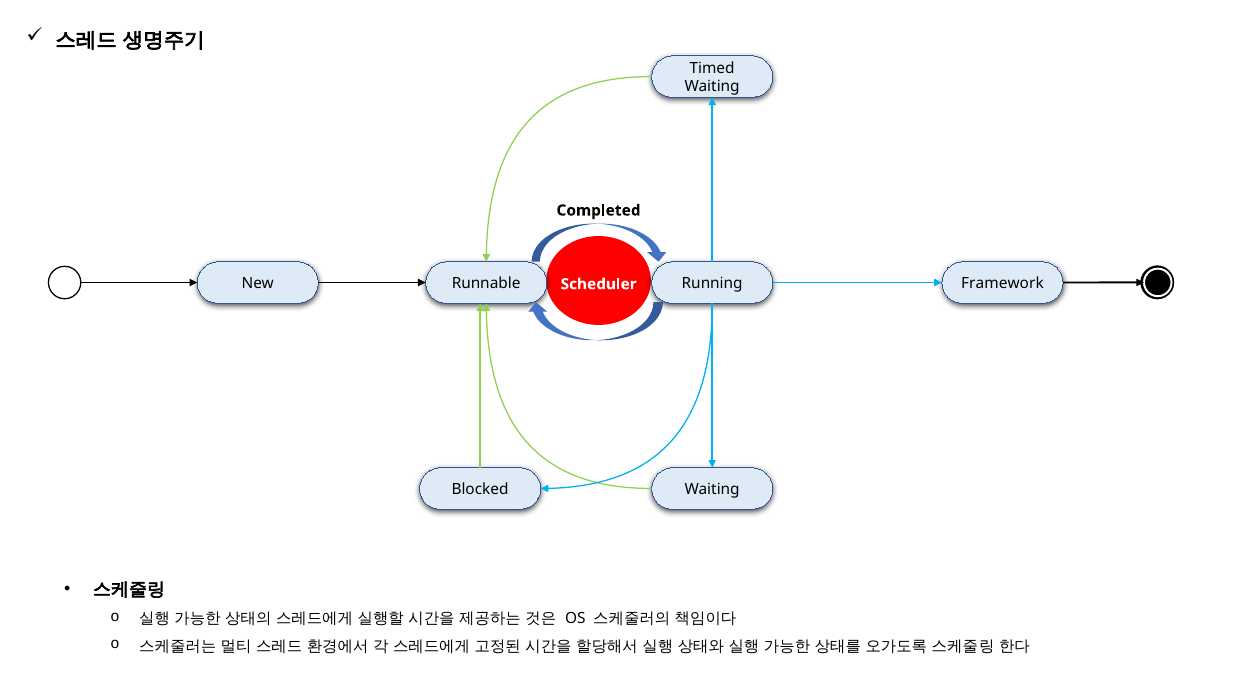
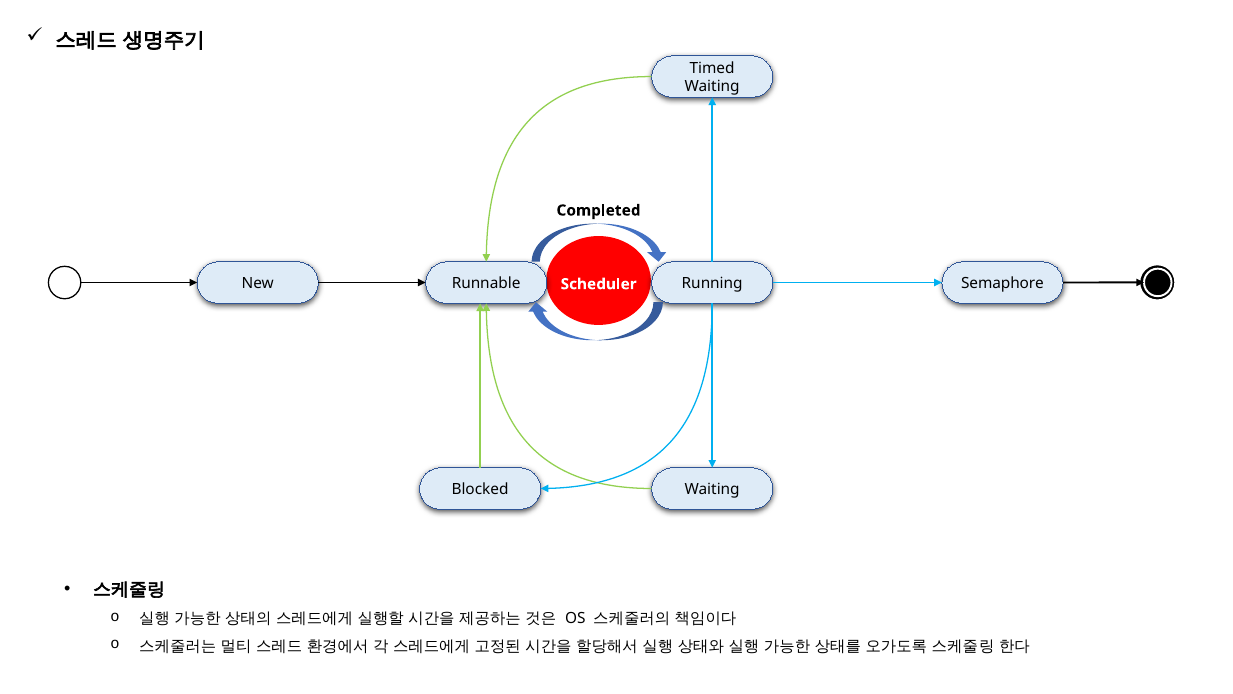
Framework: Framework -> Semaphore
